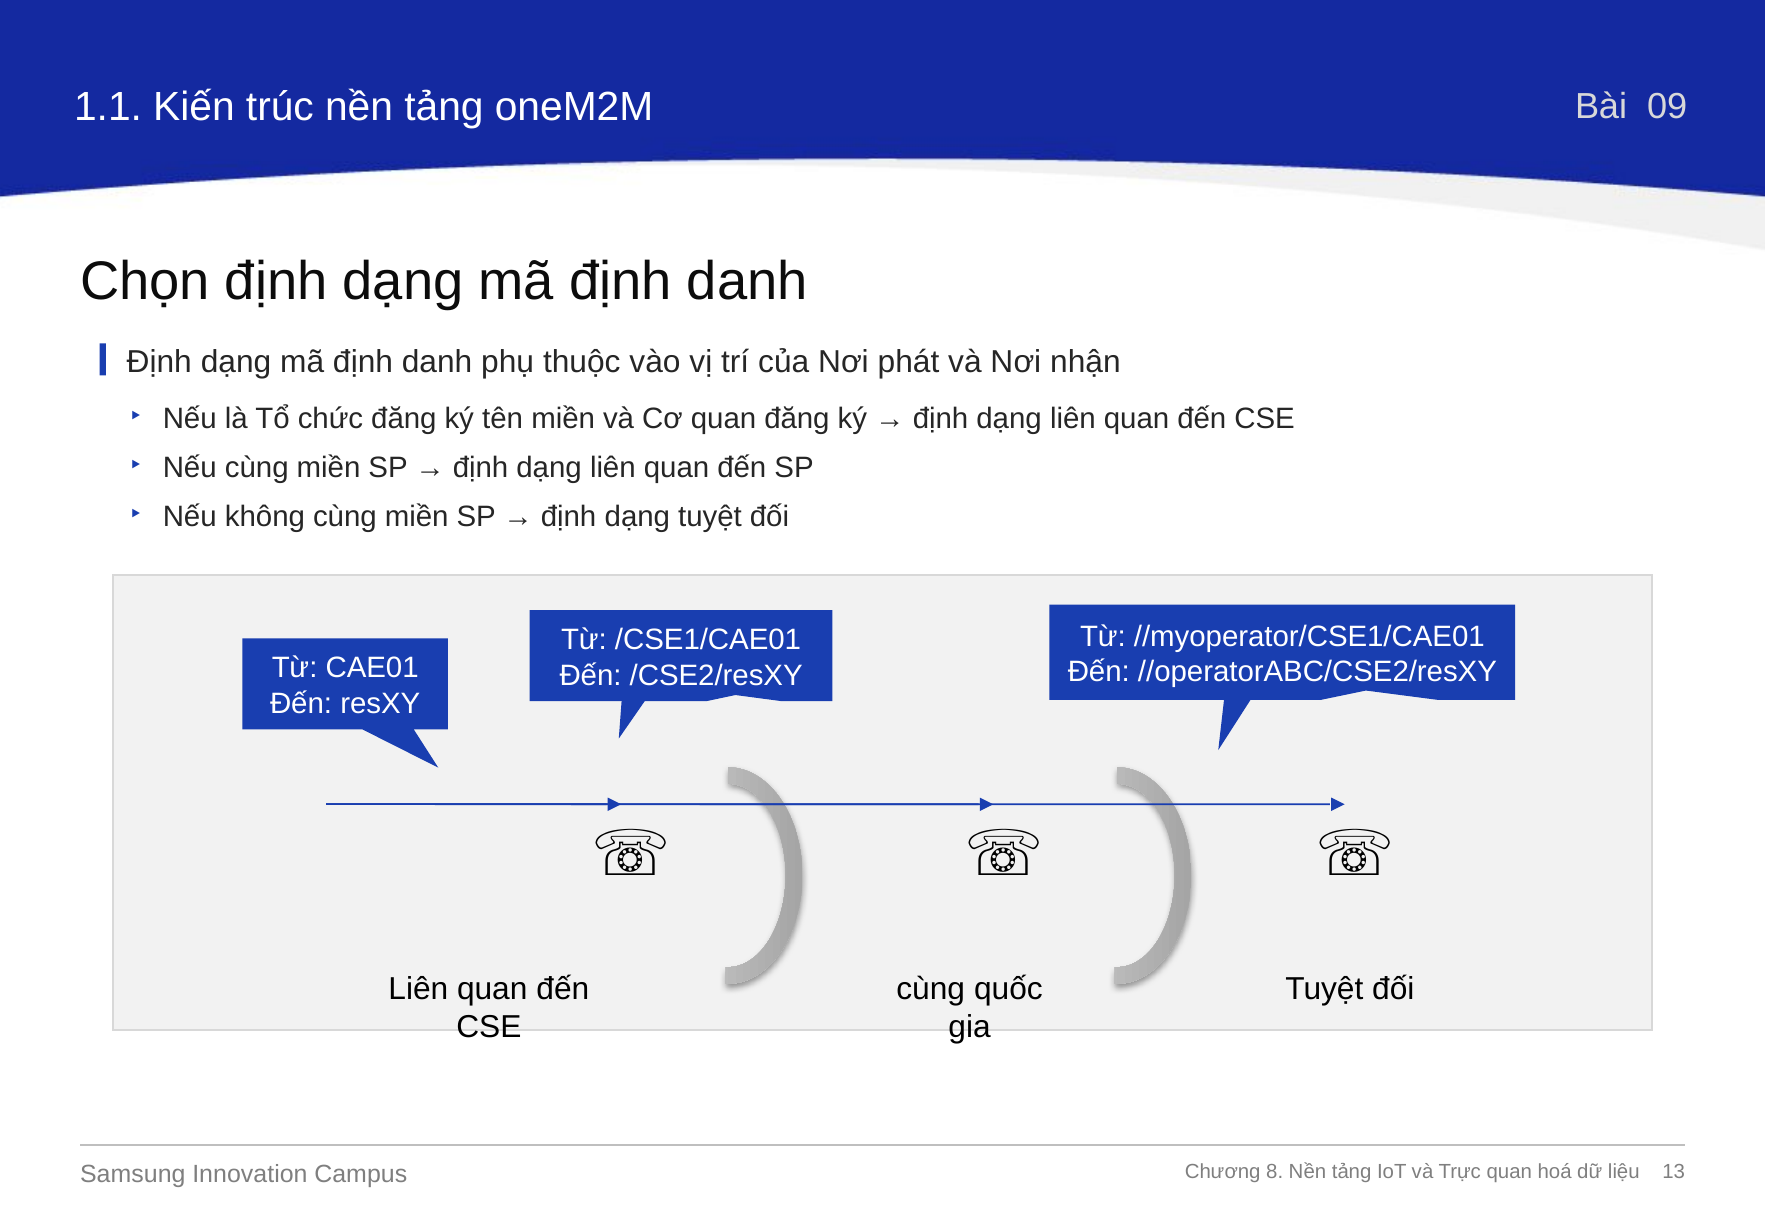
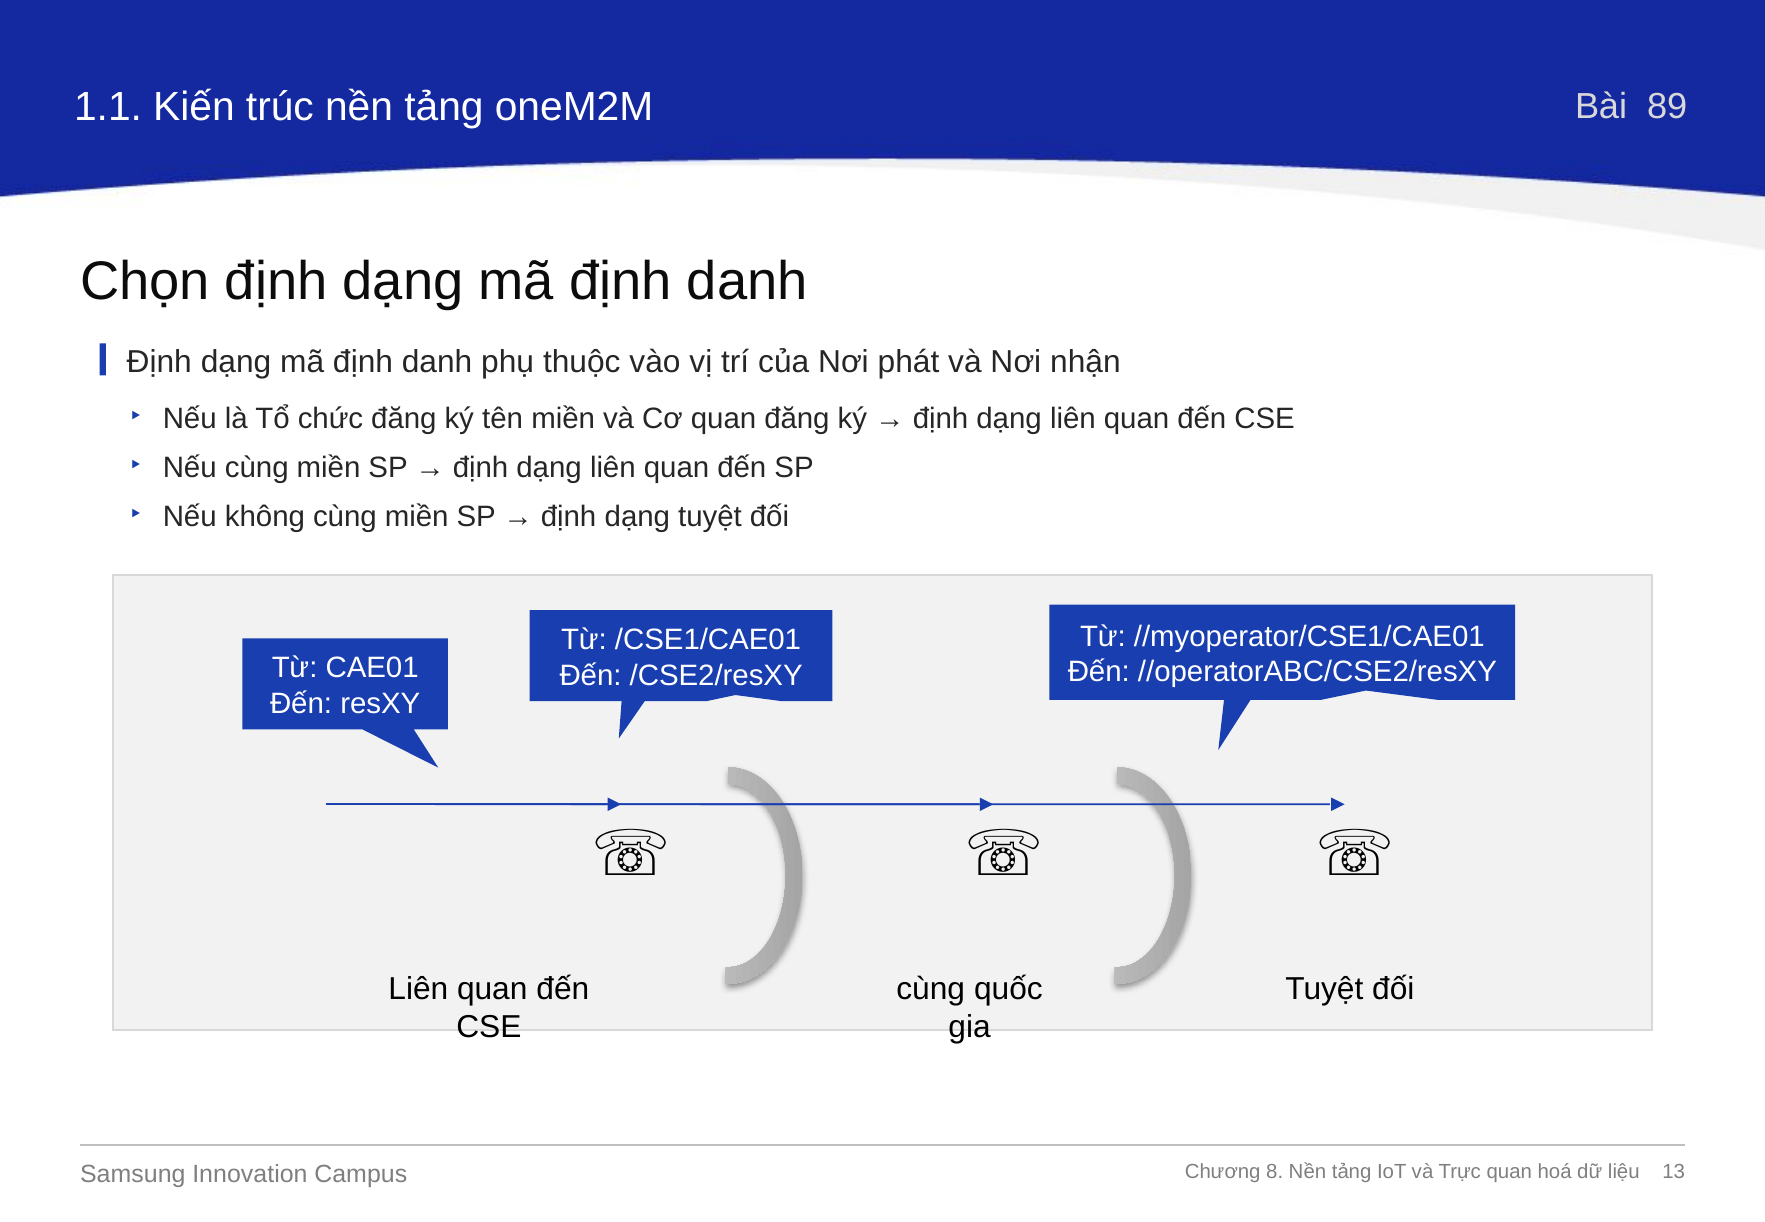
09: 09 -> 89
